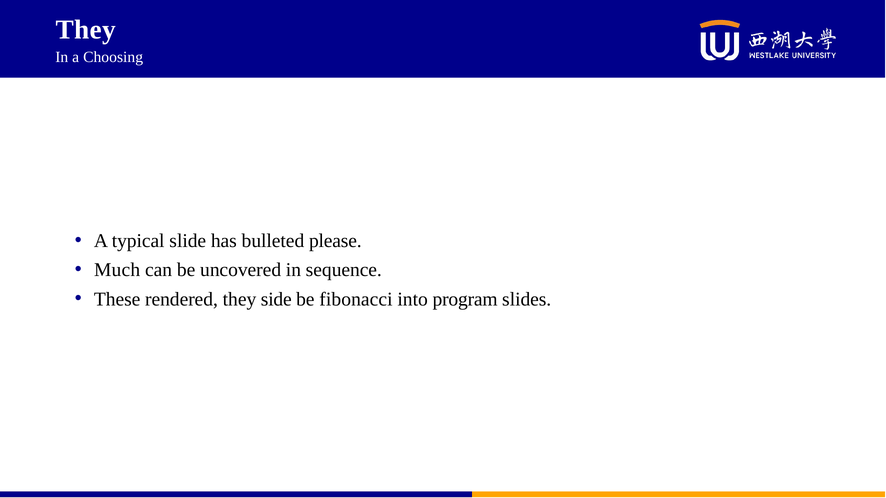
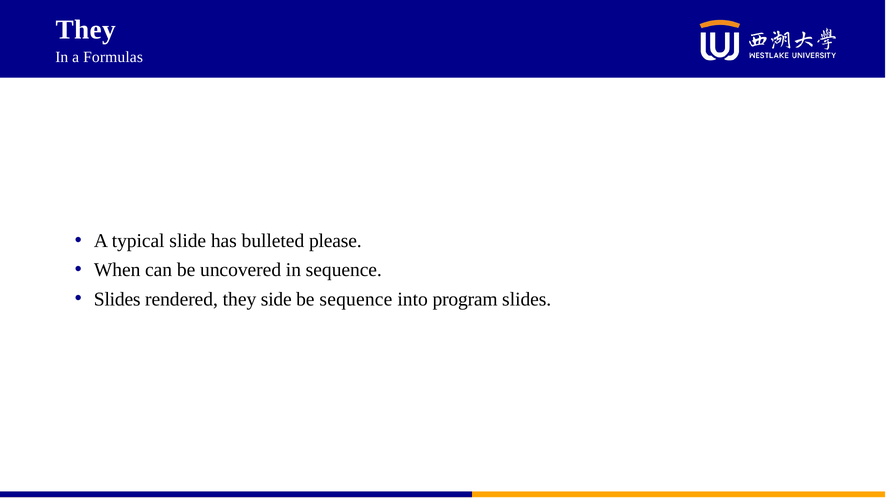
Choosing: Choosing -> Formulas
Much: Much -> When
These at (117, 299): These -> Slides
be fibonacci: fibonacci -> sequence
